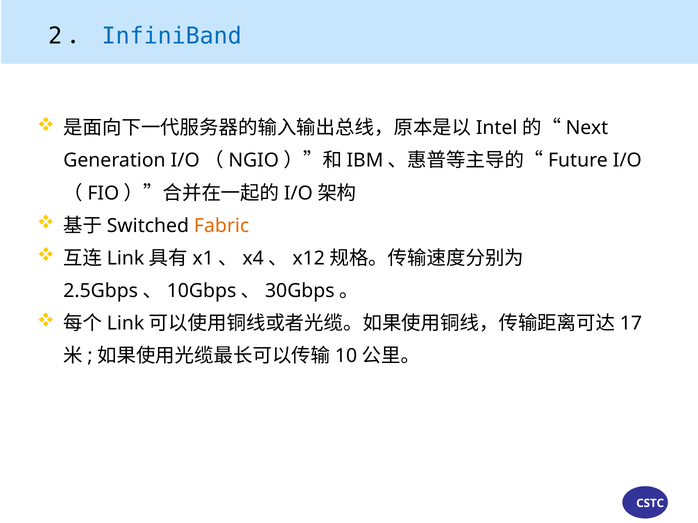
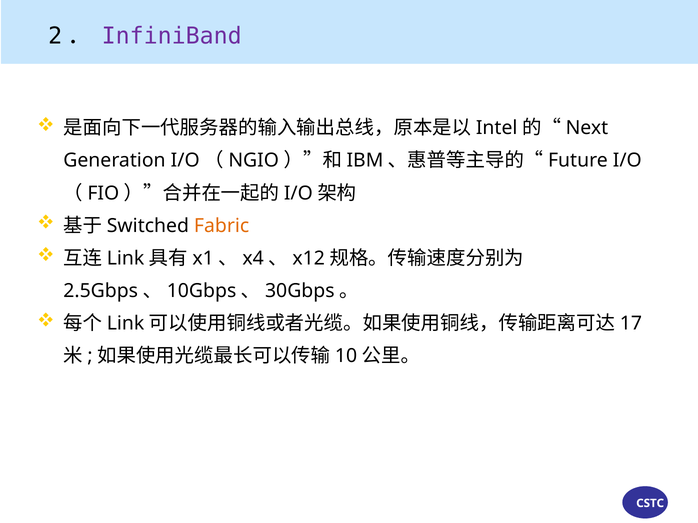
InfiniBand colour: blue -> purple
